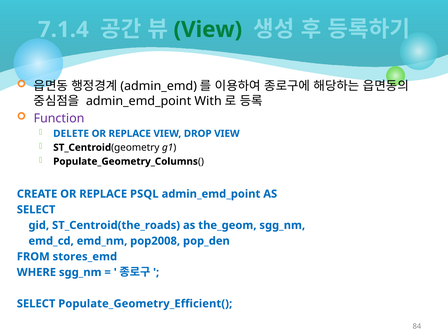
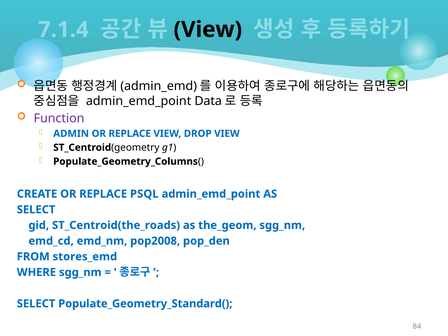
View at (208, 30) colour: green -> black
With: With -> Data
DELETE: DELETE -> ADMIN
Populate_Geometry_Efficient(: Populate_Geometry_Efficient( -> Populate_Geometry_Standard(
